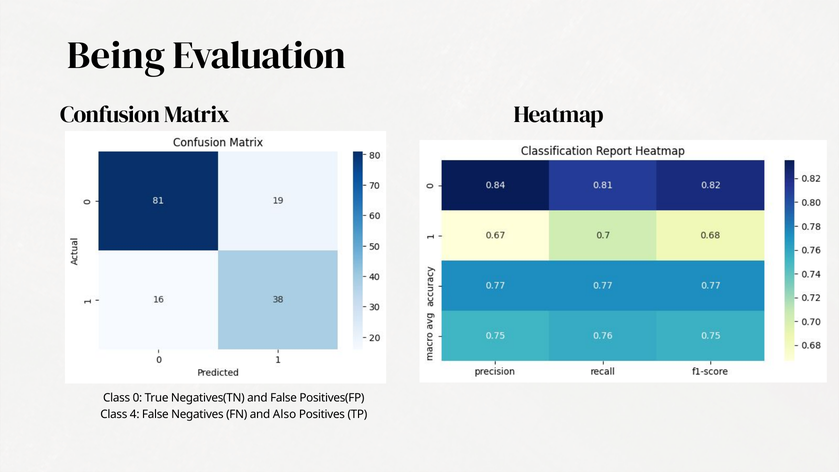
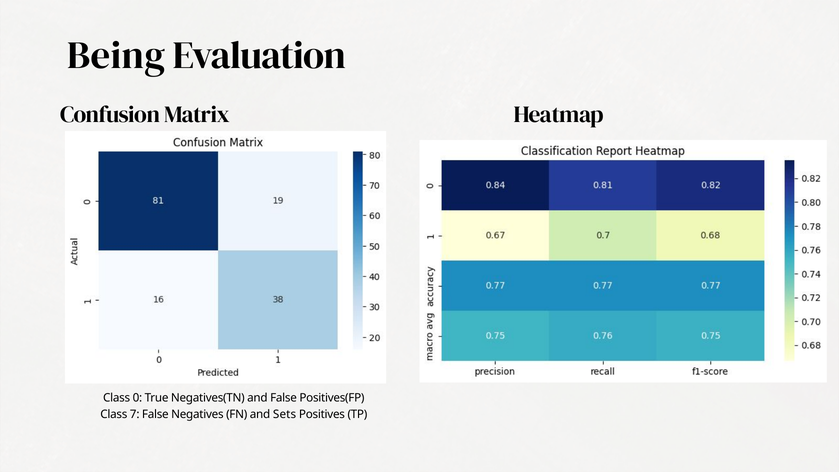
4: 4 -> 7
Also: Also -> Sets
